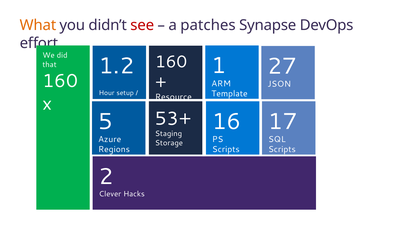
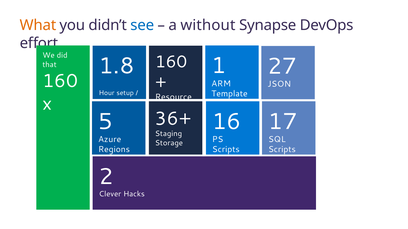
see colour: red -> blue
patches: patches -> without
1.2: 1.2 -> 1.8
53+: 53+ -> 36+
